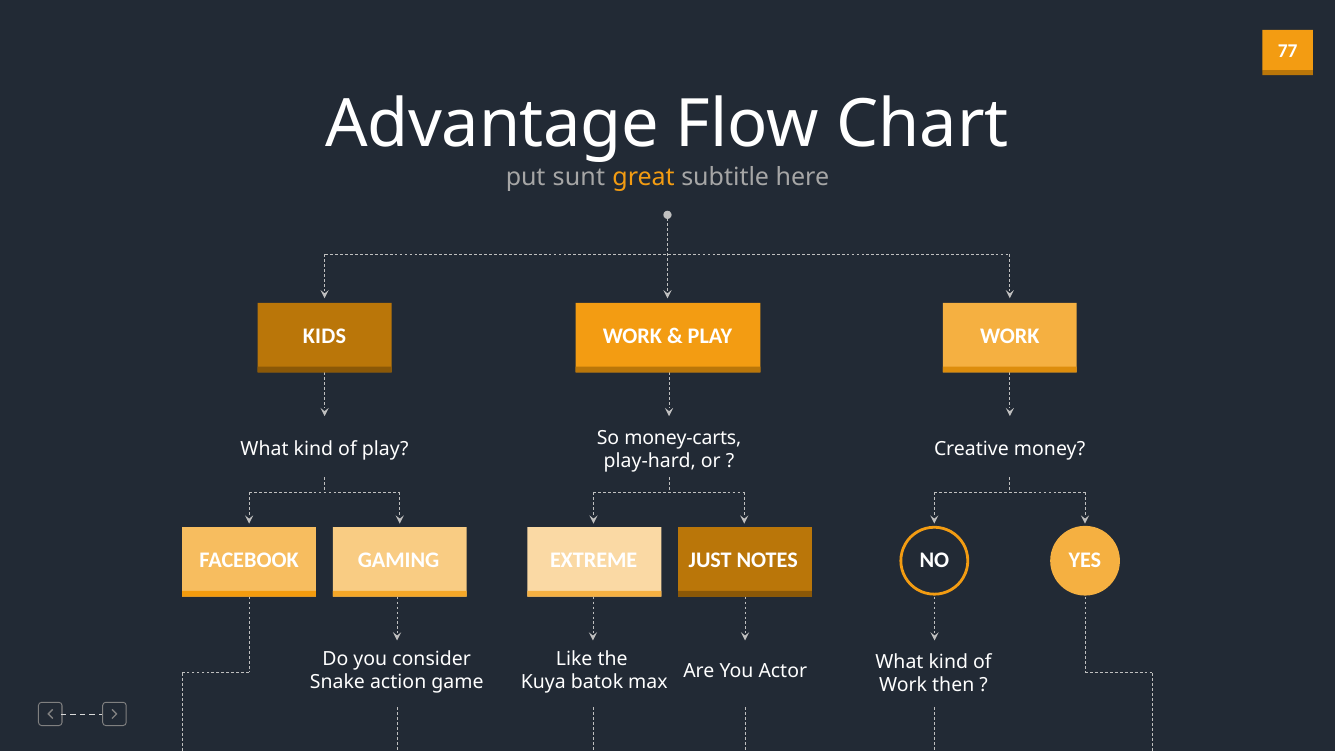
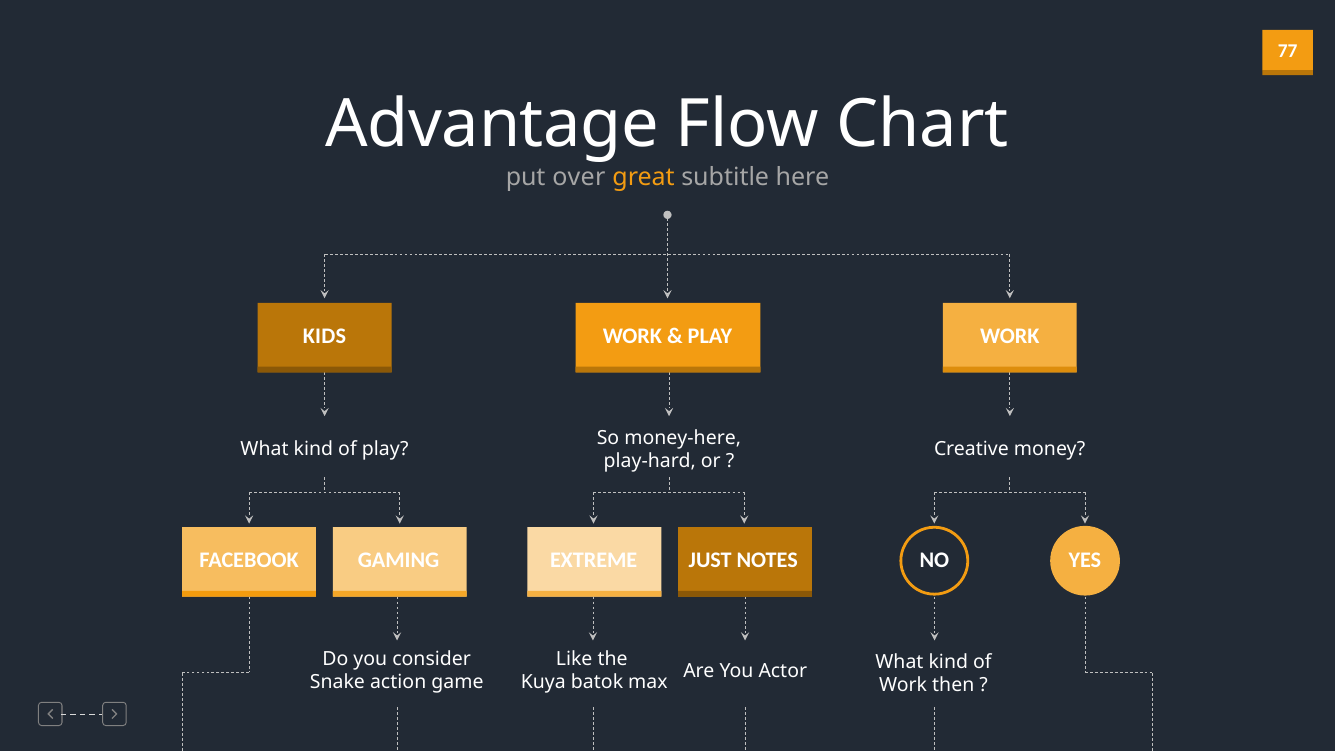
sunt: sunt -> over
money-carts: money-carts -> money-here
